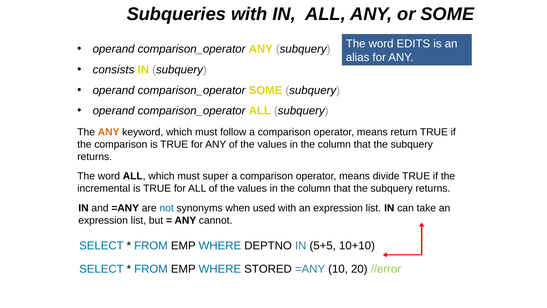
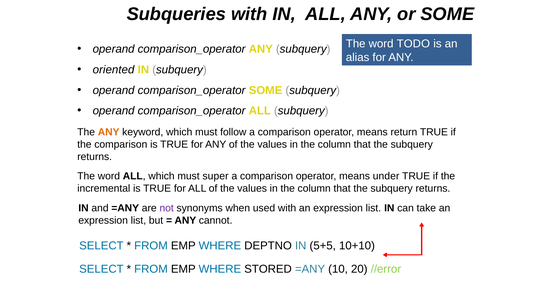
EDITS: EDITS -> TODO
consists: consists -> oriented
divide: divide -> under
not colour: blue -> purple
